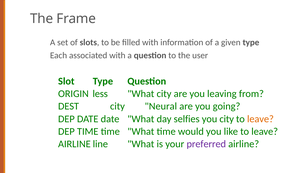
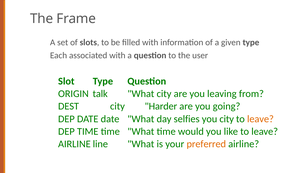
less: less -> talk
Neural: Neural -> Harder
preferred colour: purple -> orange
